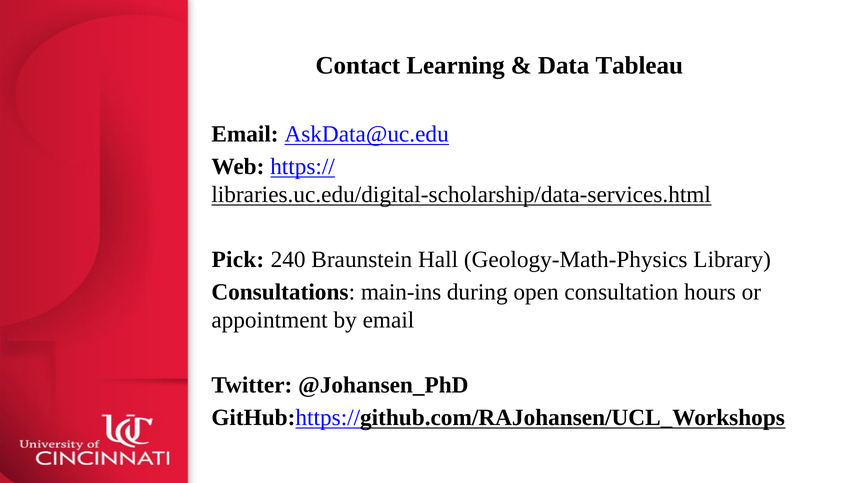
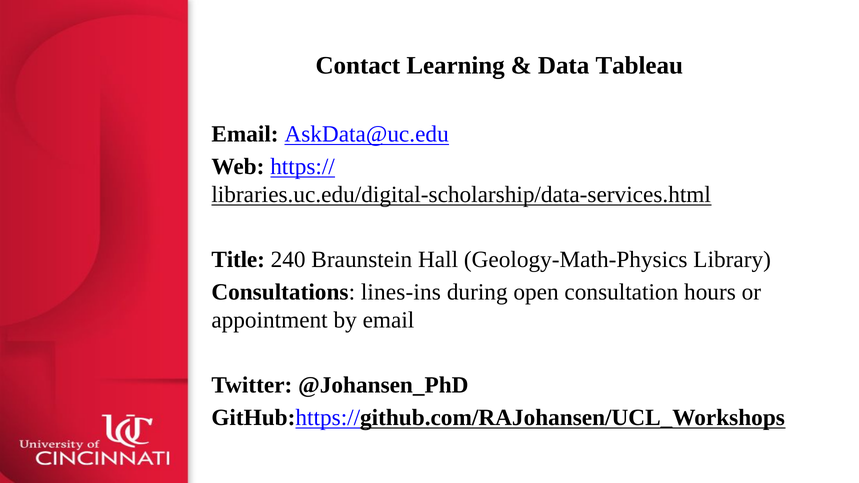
Pick: Pick -> Title
main-ins: main-ins -> lines-ins
